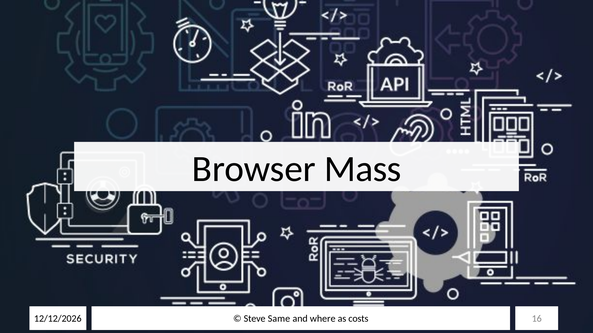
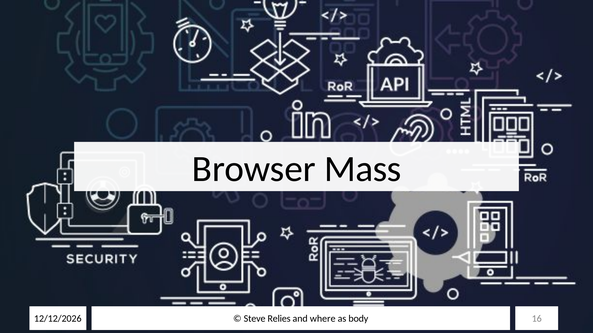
Same: Same -> Relies
costs: costs -> body
